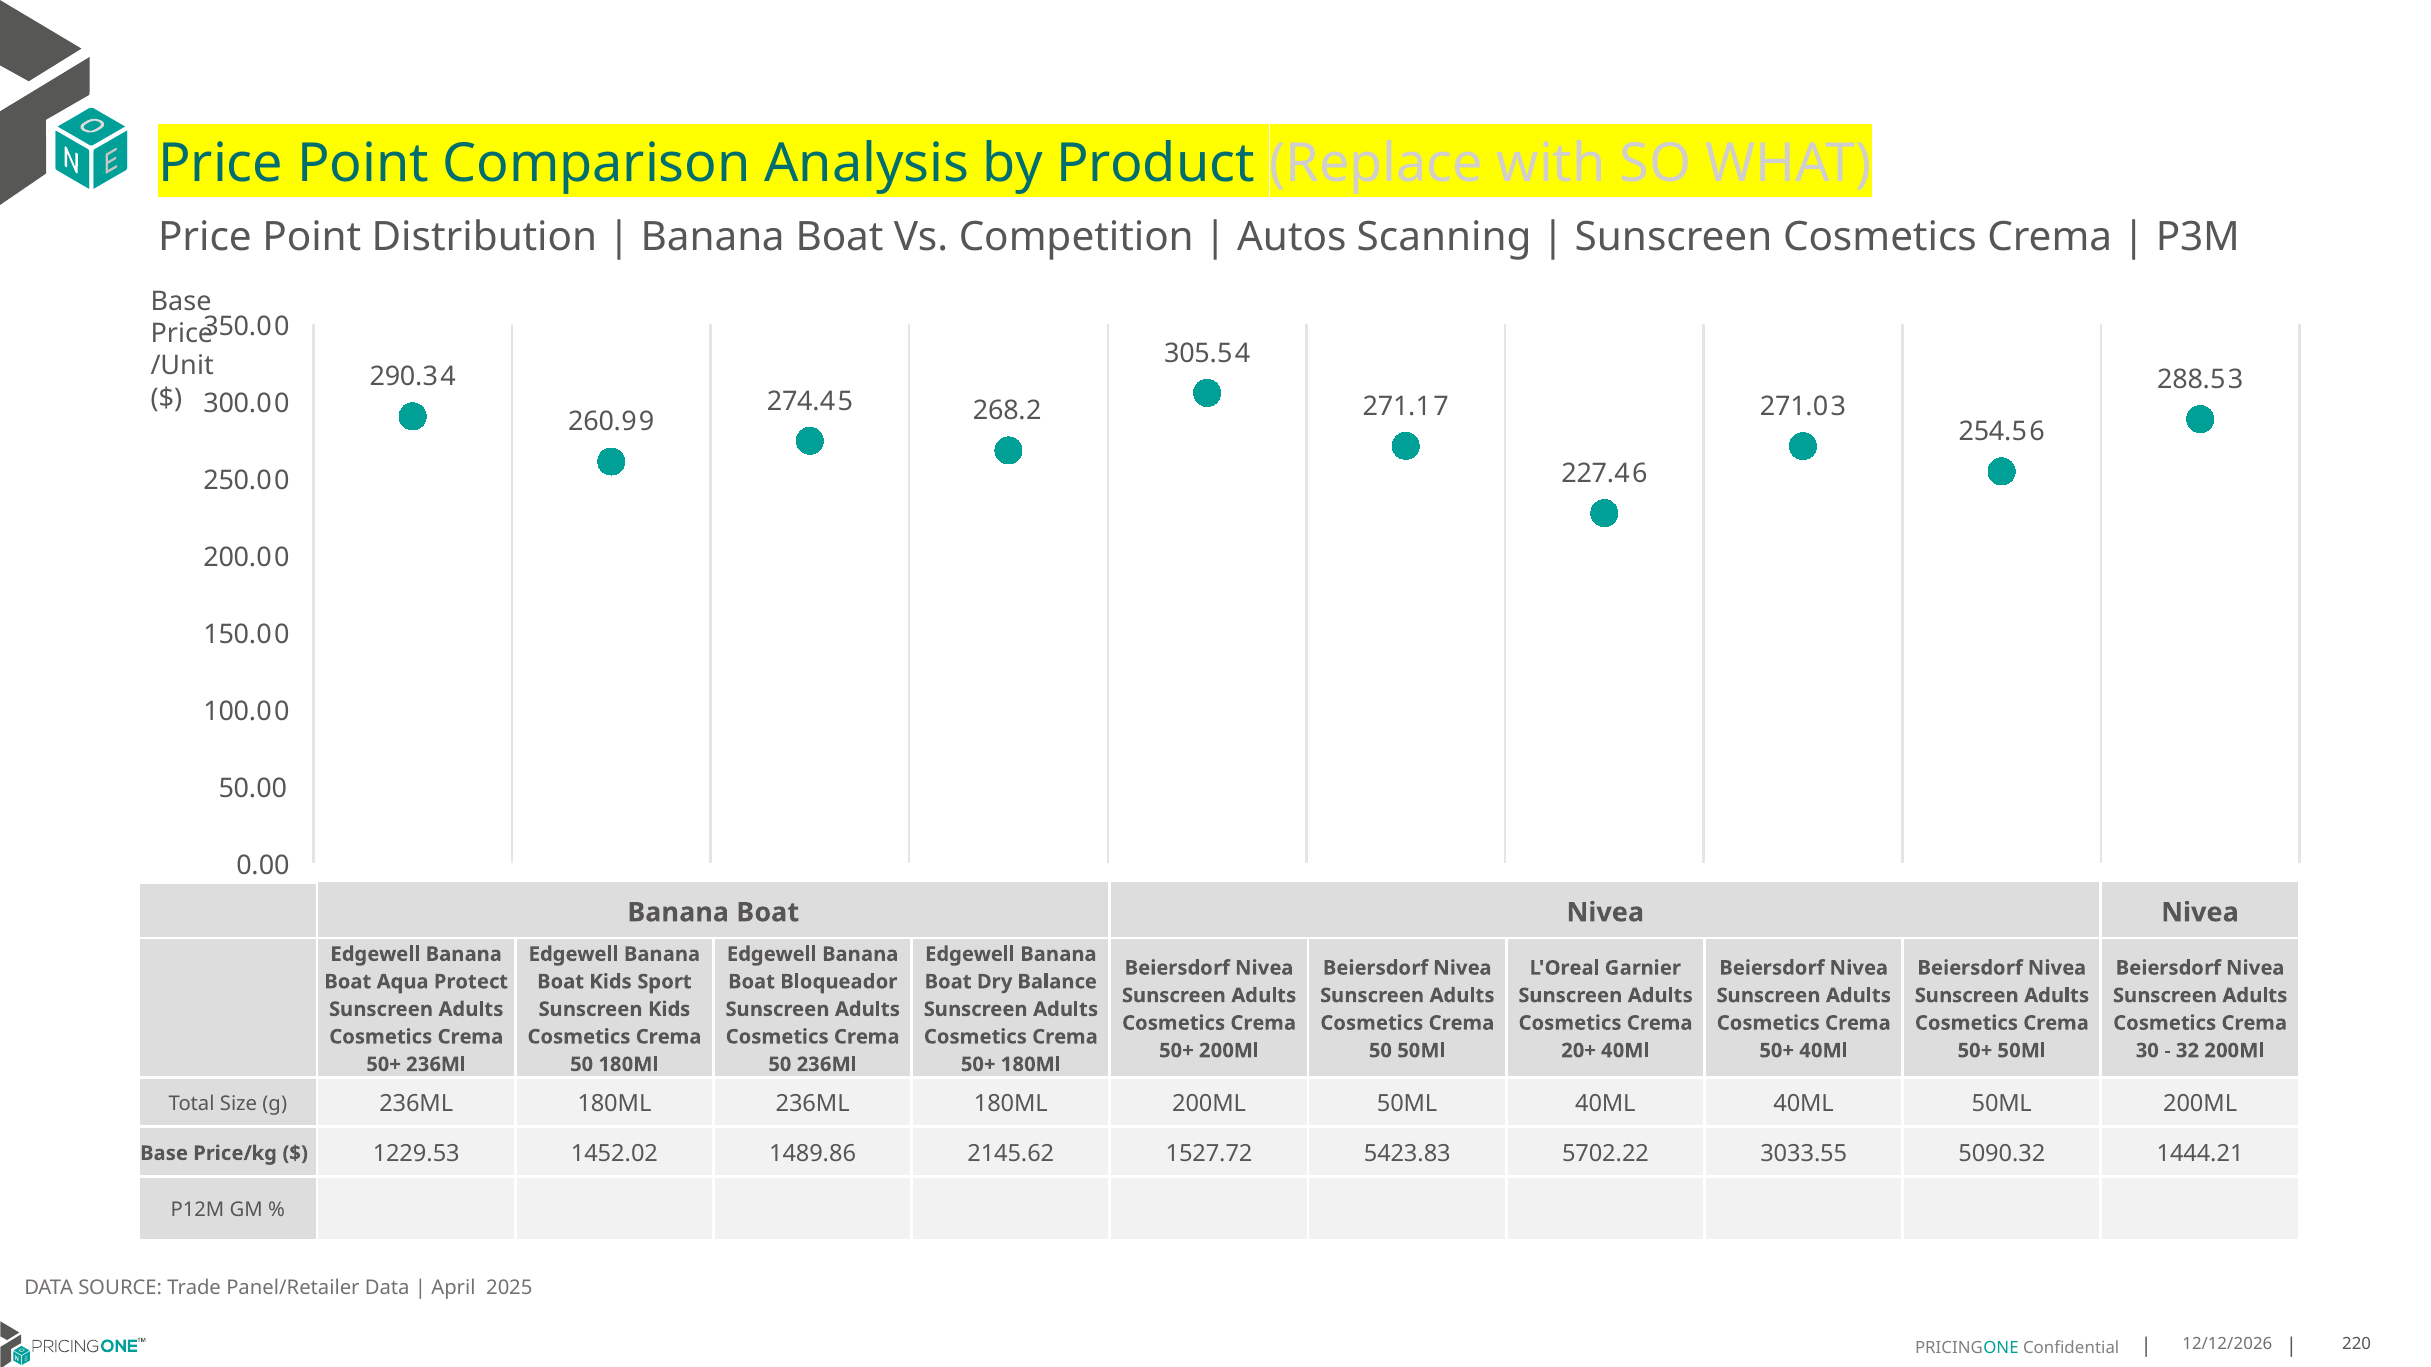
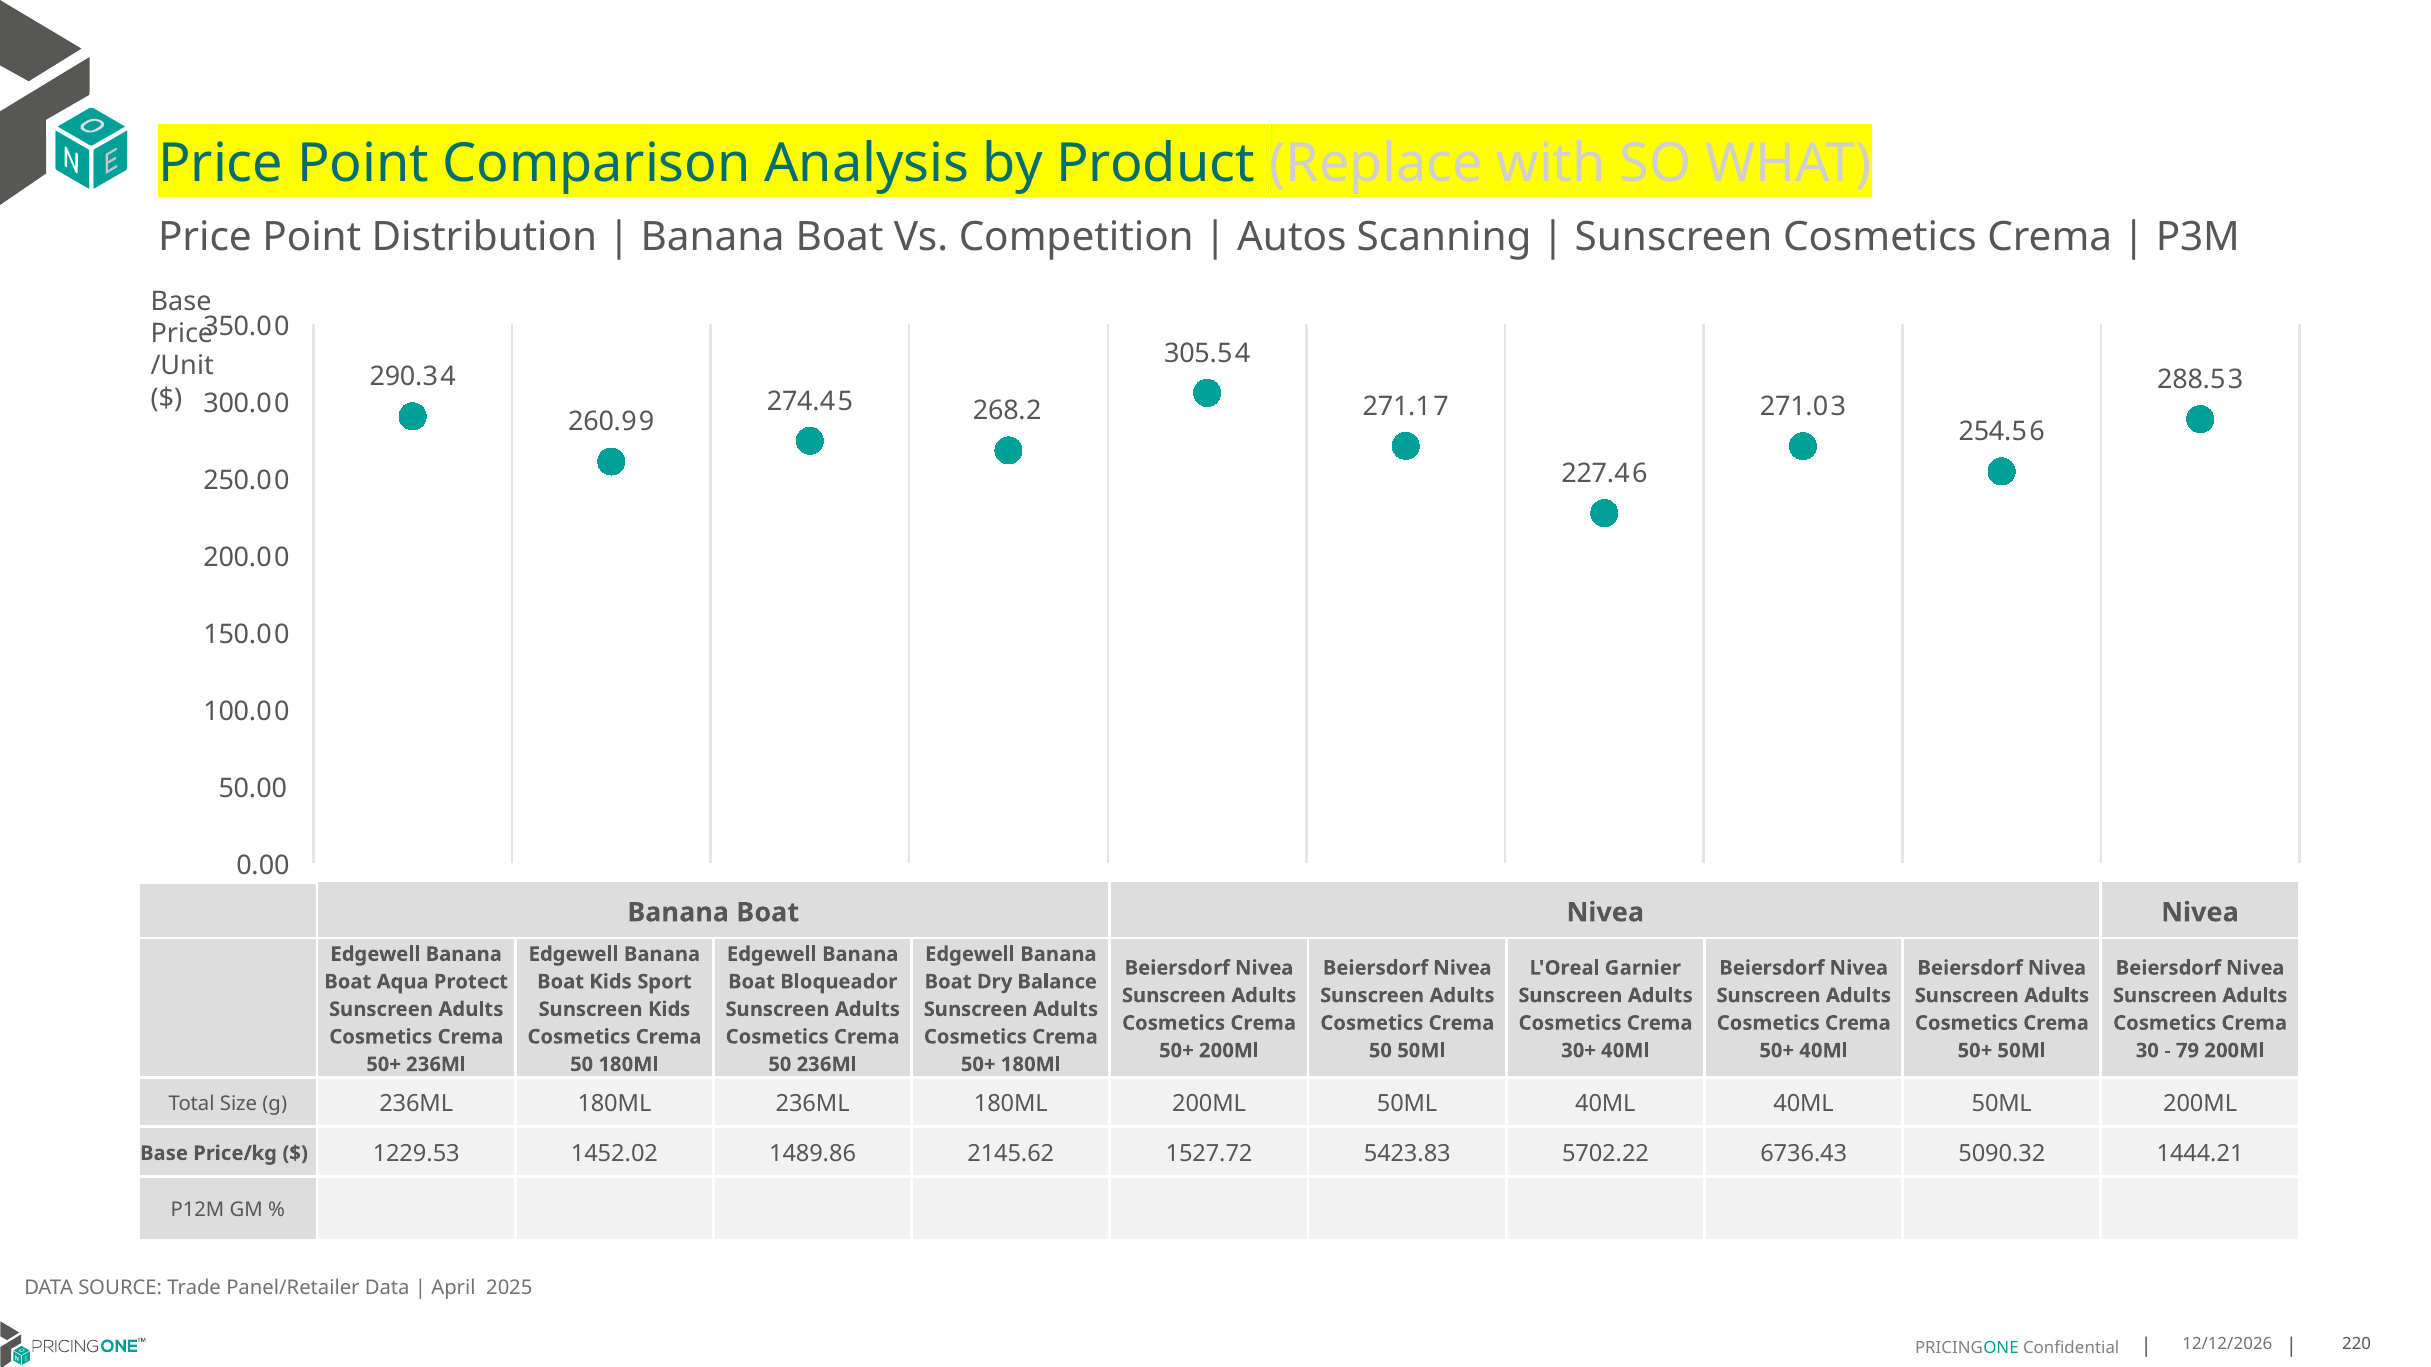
20+: 20+ -> 30+
32: 32 -> 79
3033.55: 3033.55 -> 6736.43
